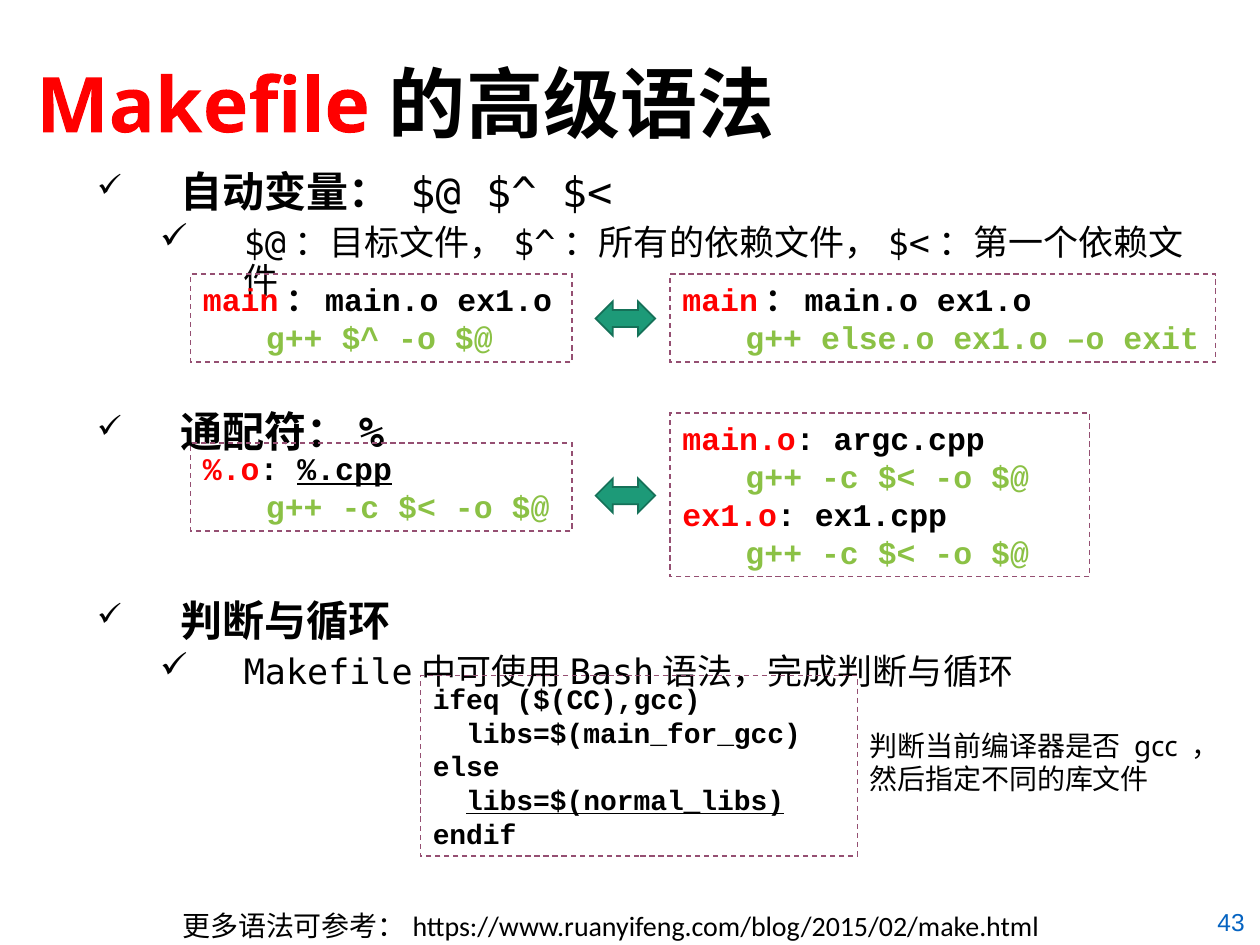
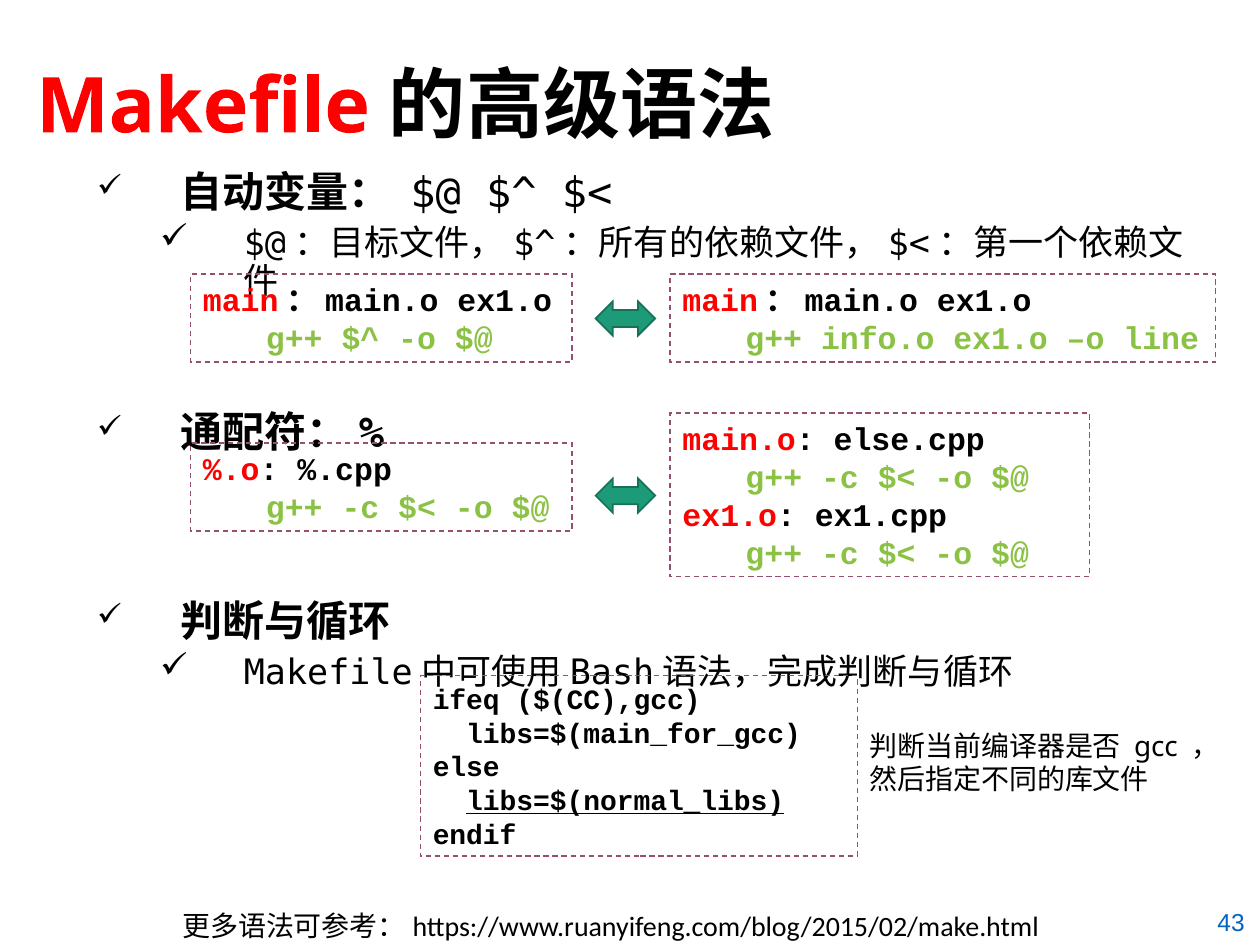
else.o: else.o -> info.o
exit: exit -> line
argc.cpp: argc.cpp -> else.cpp
%.cpp underline: present -> none
